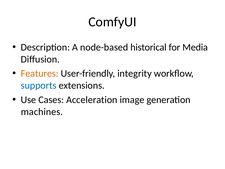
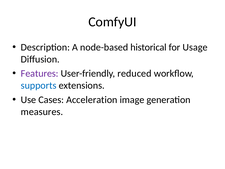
Media: Media -> Usage
Features colour: orange -> purple
integrity: integrity -> reduced
machines: machines -> measures
